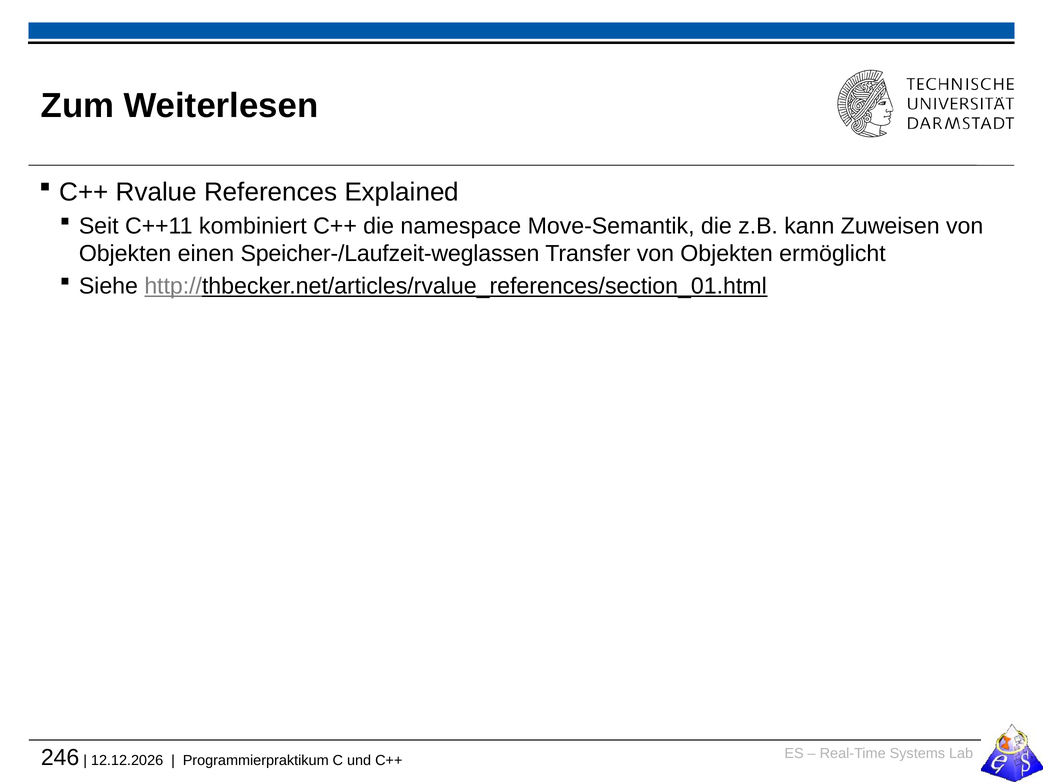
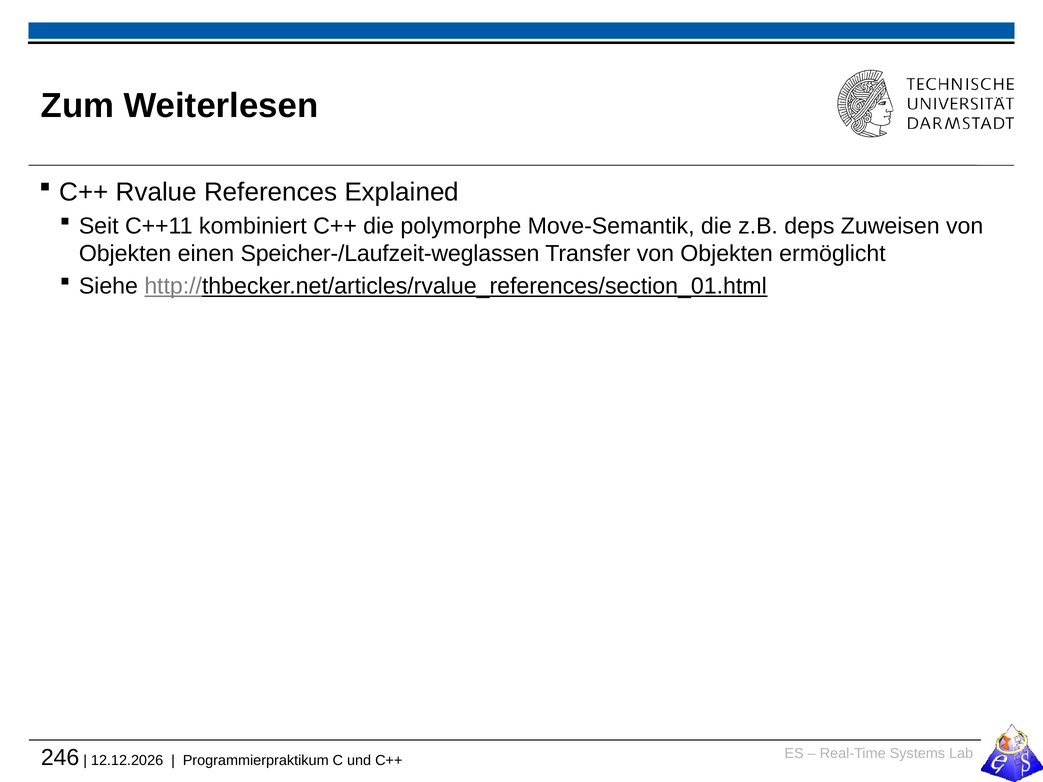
namespace: namespace -> polymorphe
kann: kann -> deps
